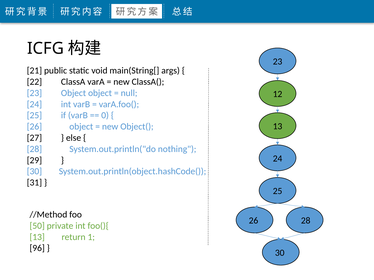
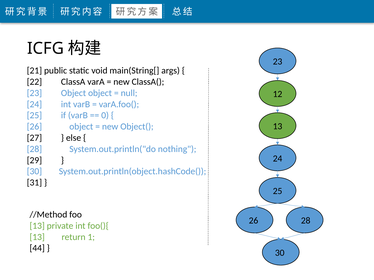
50 at (37, 226): 50 -> 13
96: 96 -> 44
